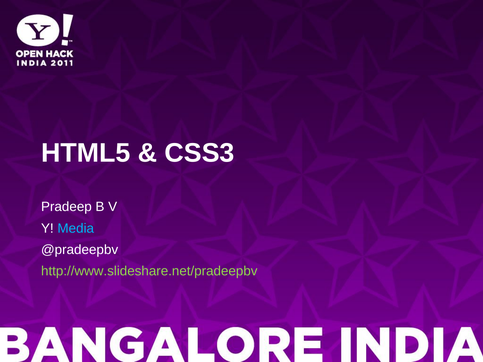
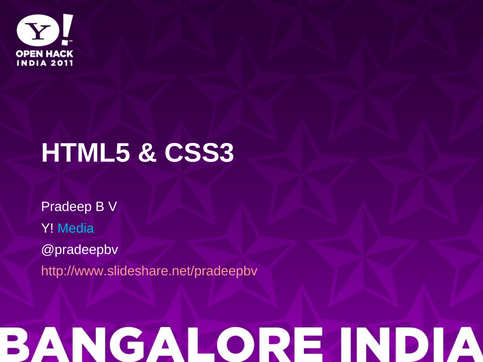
http://www.slideshare.net/pradeepbv colour: light green -> pink
